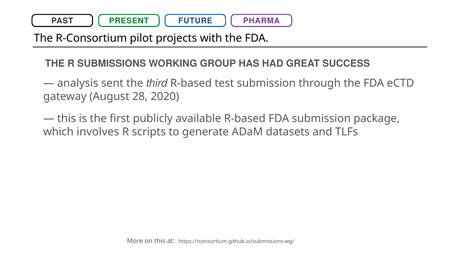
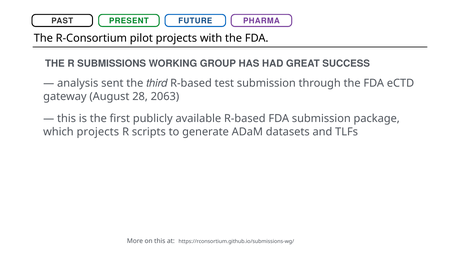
2020: 2020 -> 2063
which involves: involves -> projects
